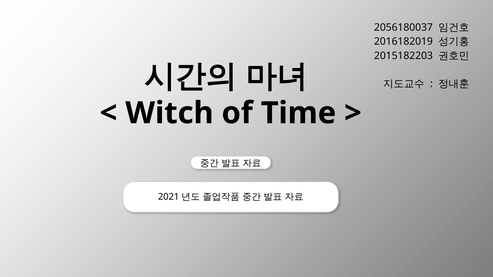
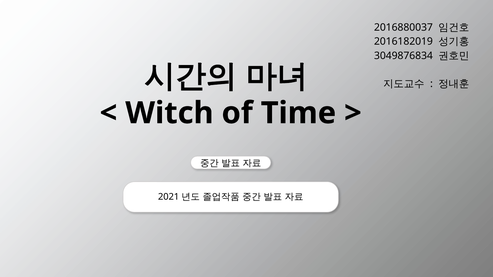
2056180037: 2056180037 -> 2016880037
2015182203: 2015182203 -> 3049876834
